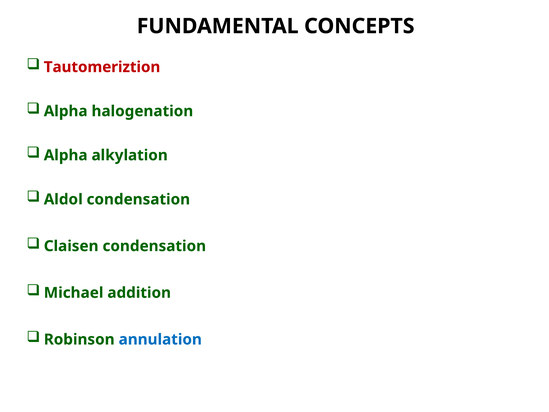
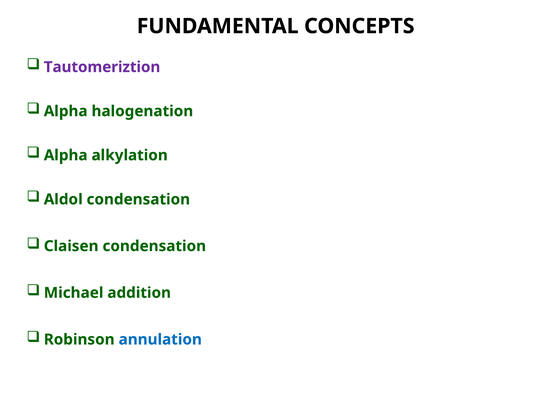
Tautomeriztion colour: red -> purple
